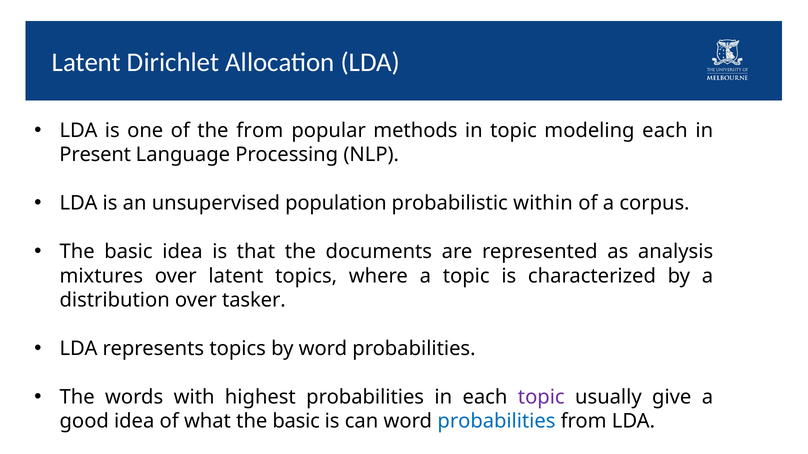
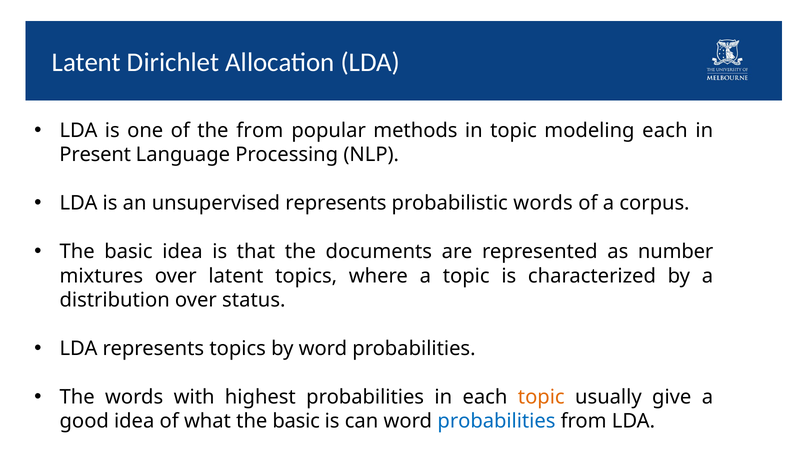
unsupervised population: population -> represents
probabilistic within: within -> words
analysis: analysis -> number
tasker: tasker -> status
topic at (541, 397) colour: purple -> orange
